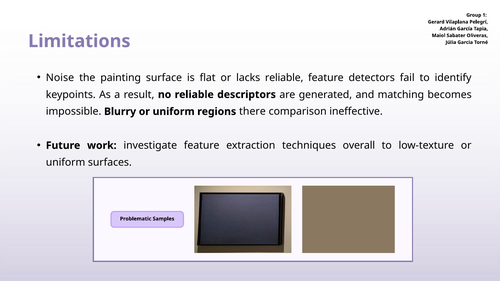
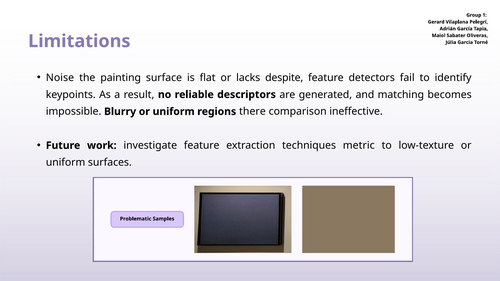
lacks reliable: reliable -> despite
overall: overall -> metric
